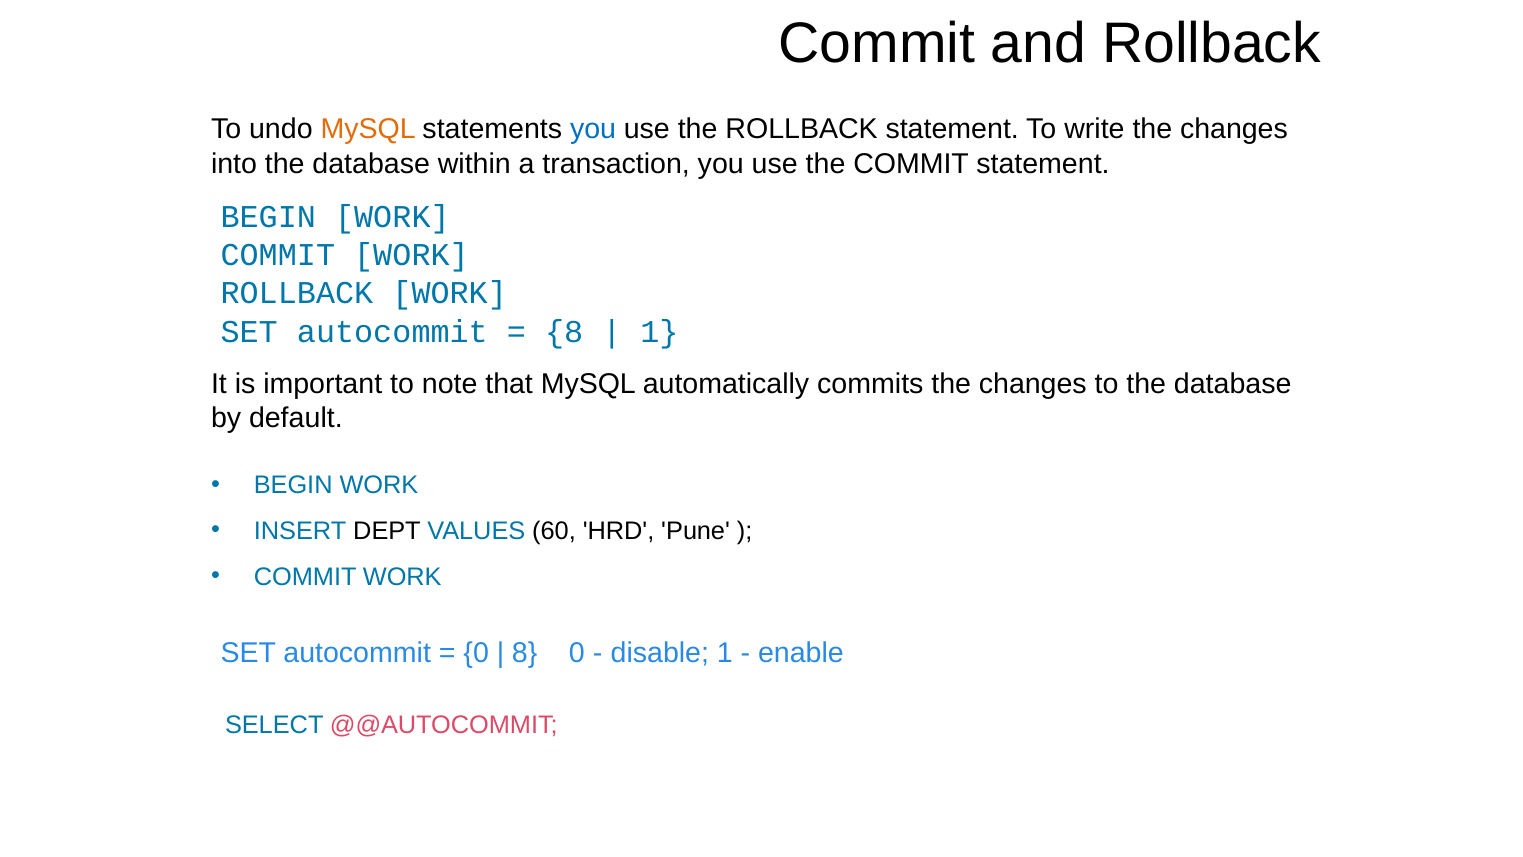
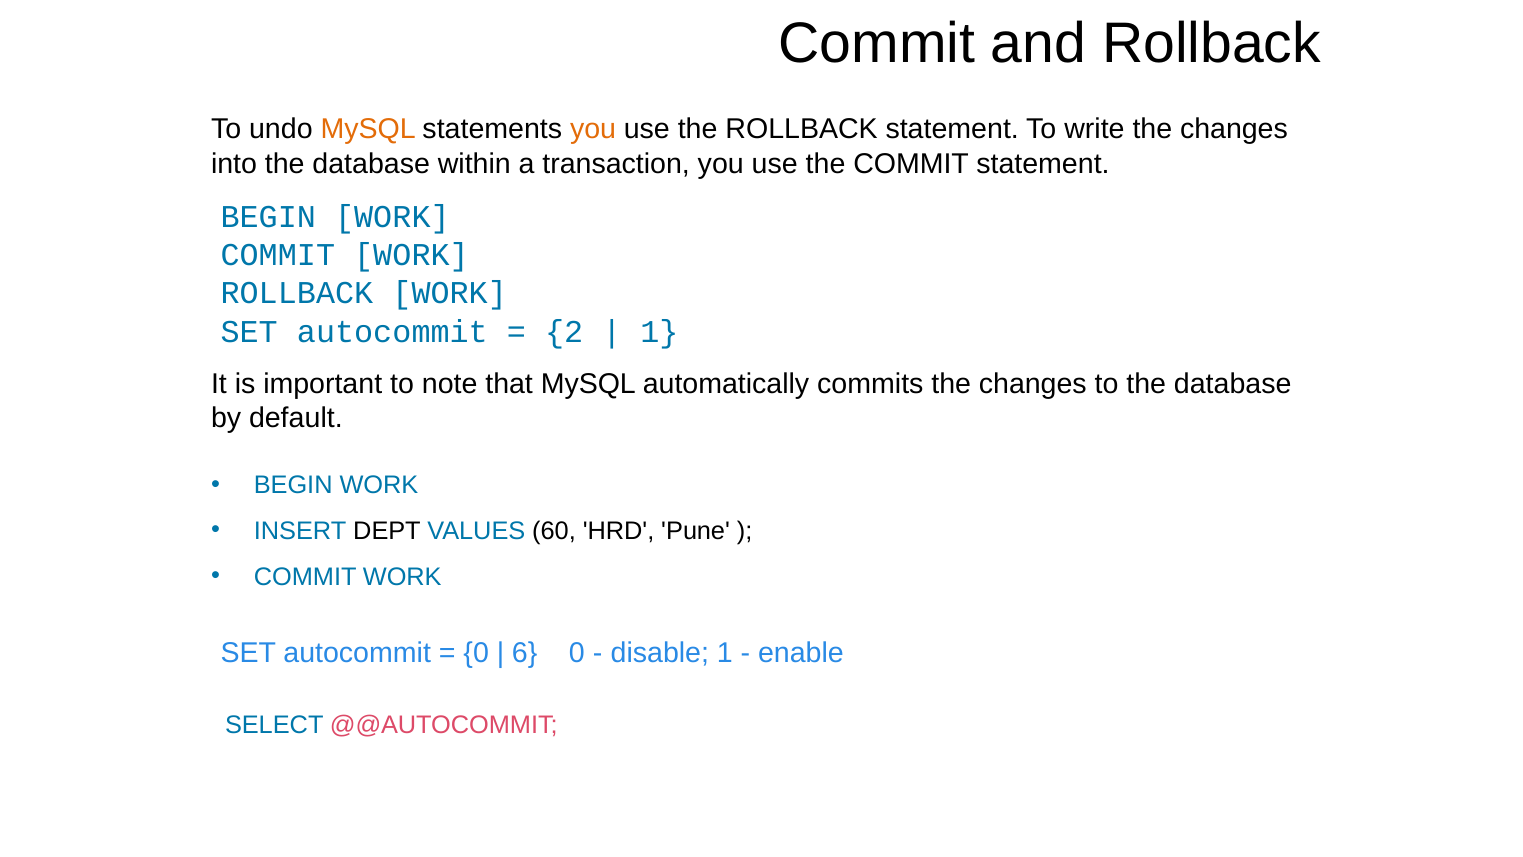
you at (593, 129) colour: blue -> orange
8 at (564, 332): 8 -> 2
8 at (525, 653): 8 -> 6
